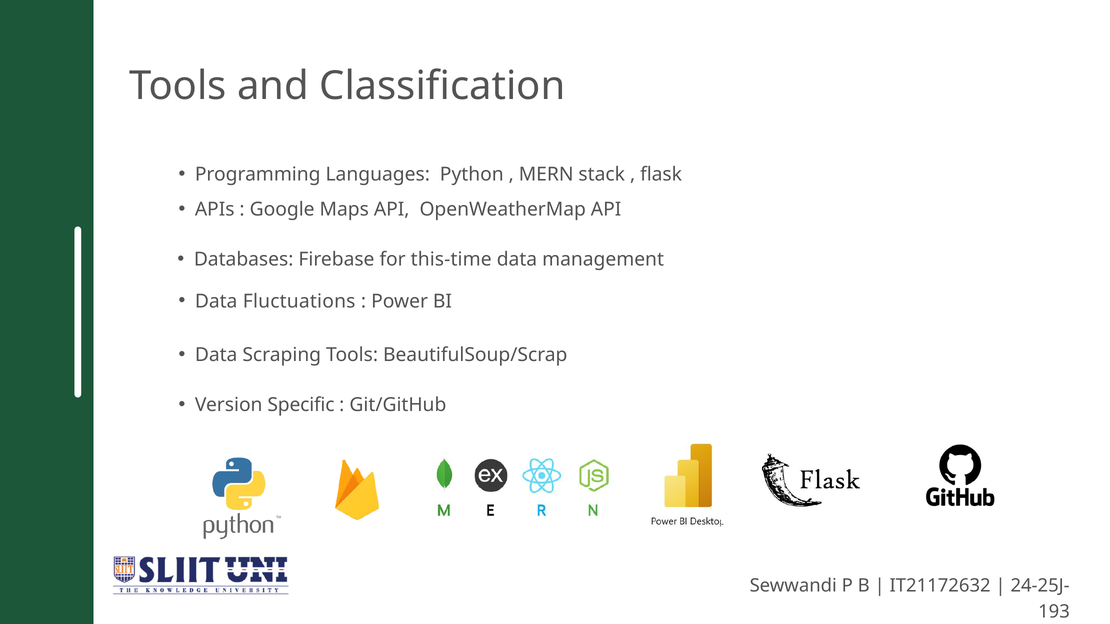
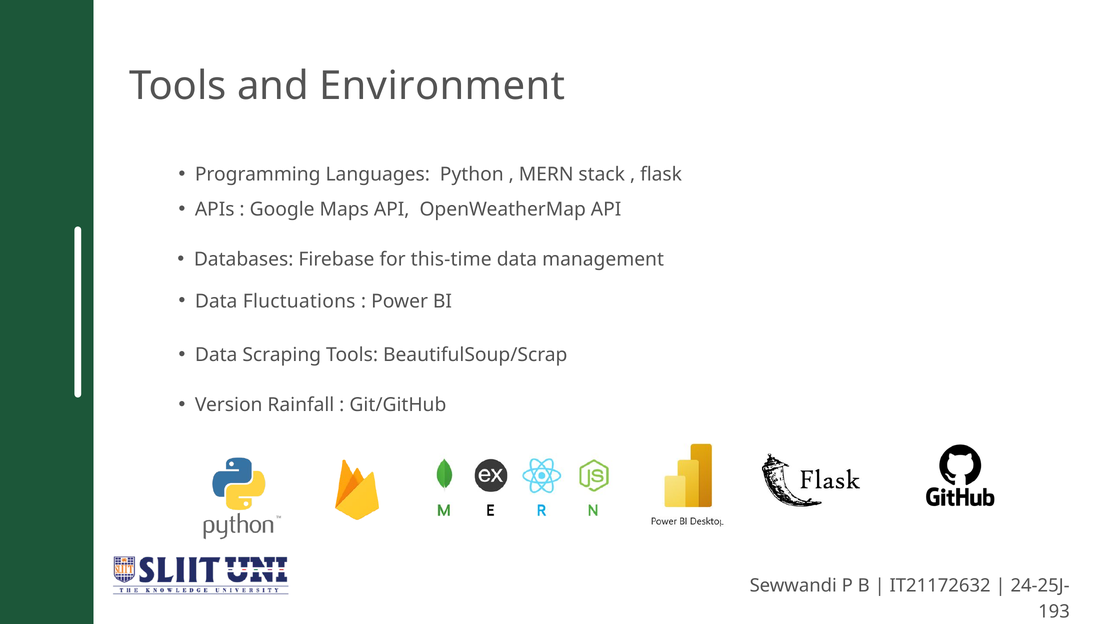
Classification: Classification -> Environment
Specific: Specific -> Rainfall
